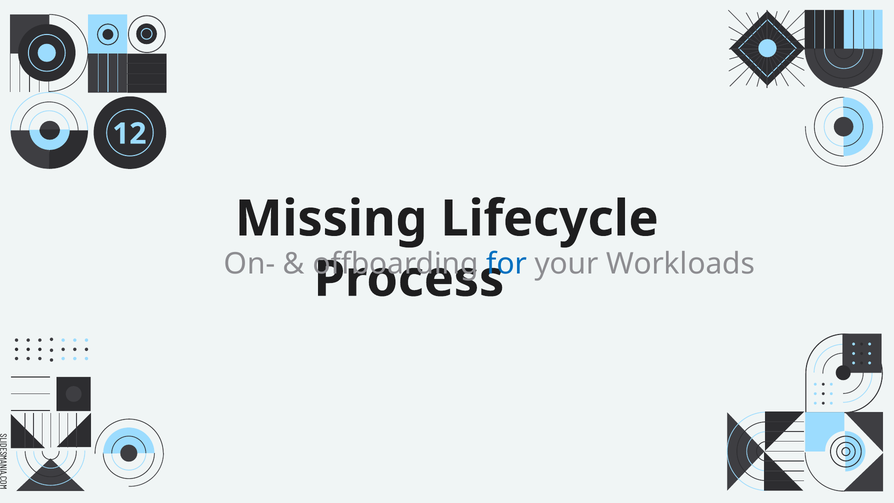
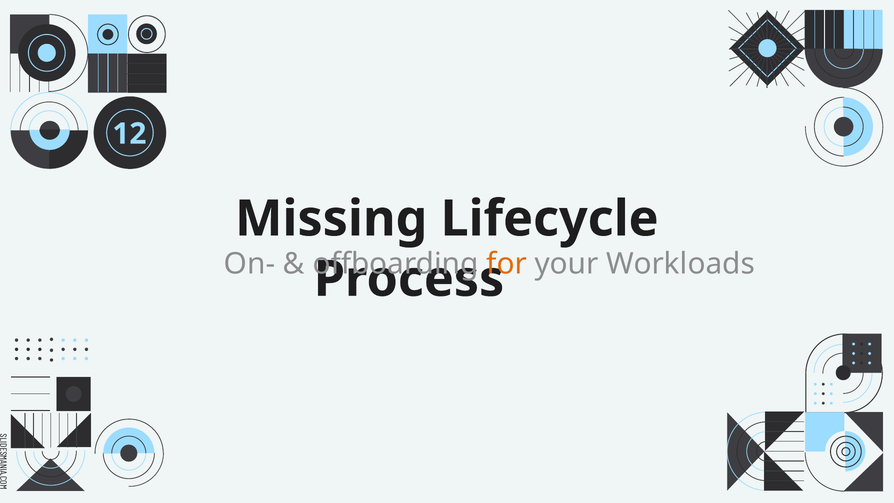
for colour: blue -> orange
